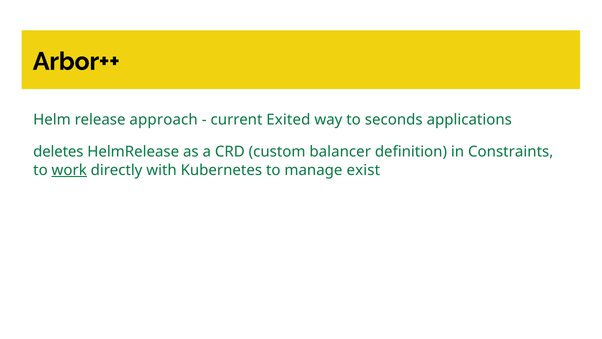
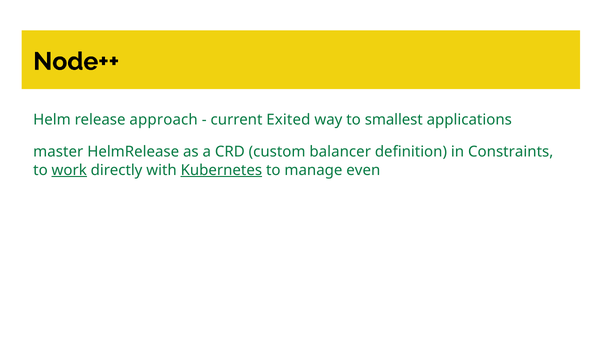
Arbor++: Arbor++ -> Node++
seconds: seconds -> smallest
deletes: deletes -> master
Kubernetes underline: none -> present
exist: exist -> even
